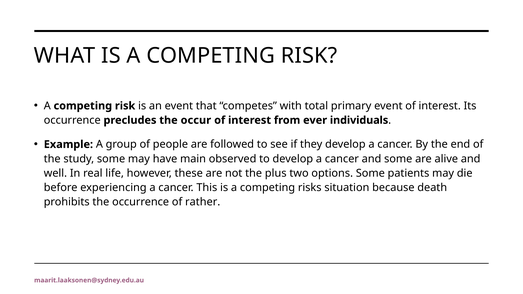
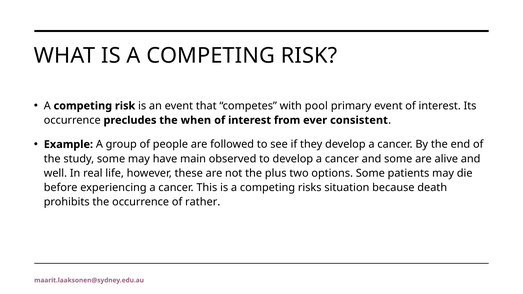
total: total -> pool
occur: occur -> when
individuals: individuals -> consistent
